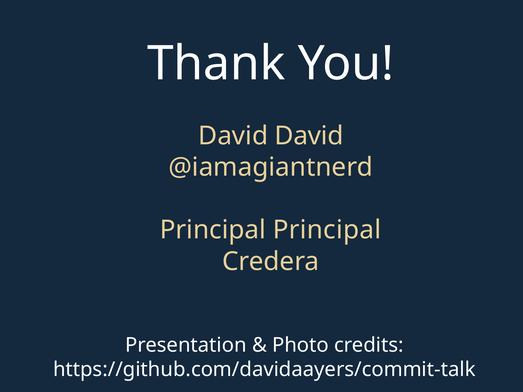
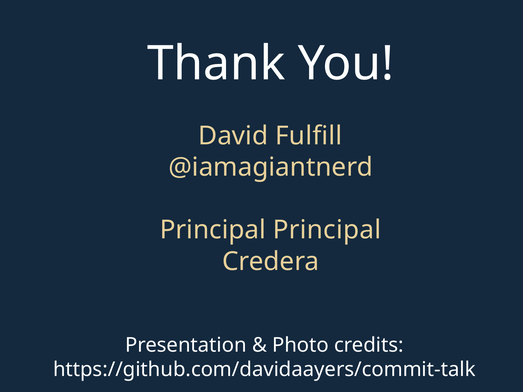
David David: David -> Fulfill
